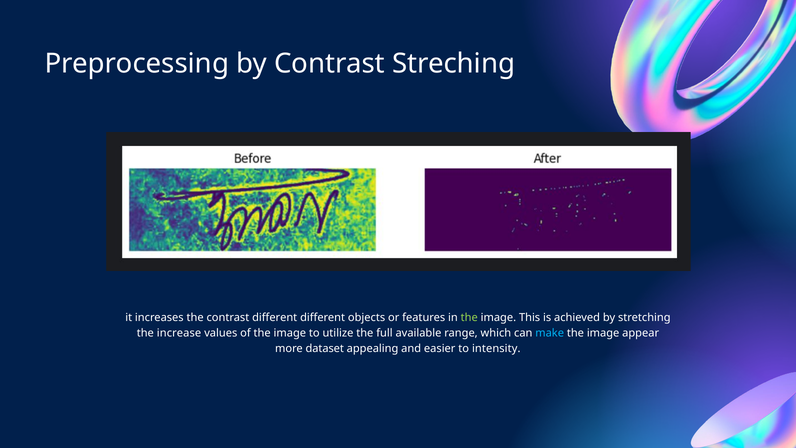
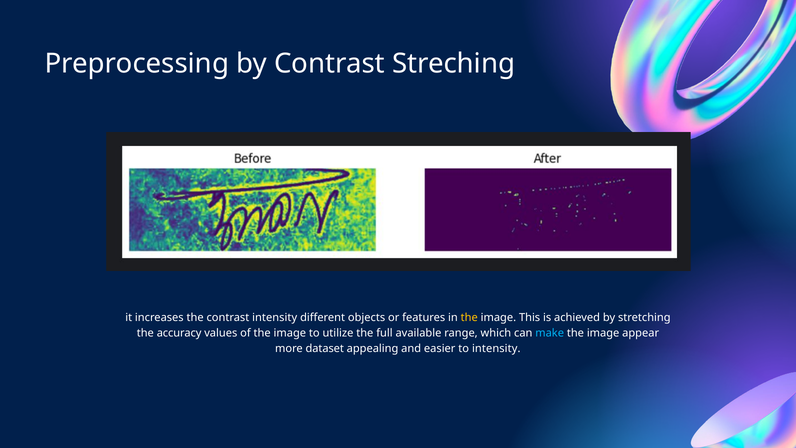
contrast different: different -> intensity
the at (469, 318) colour: light green -> yellow
increase: increase -> accuracy
